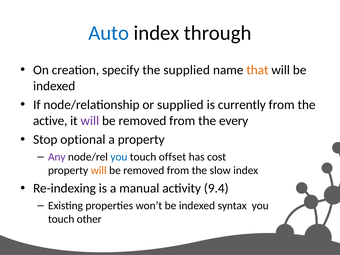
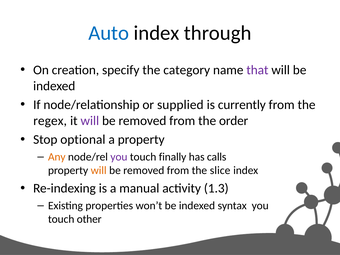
the supplied: supplied -> category
that colour: orange -> purple
active: active -> regex
every: every -> order
Any colour: purple -> orange
you at (119, 157) colour: blue -> purple
offset: offset -> finally
cost: cost -> calls
slow: slow -> slice
9.4: 9.4 -> 1.3
